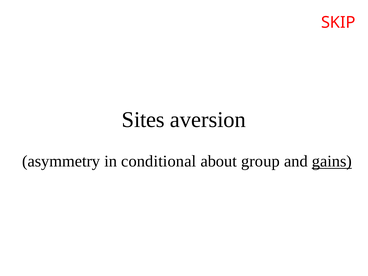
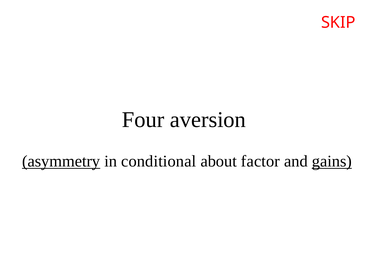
Sites: Sites -> Four
asymmetry underline: none -> present
group: group -> factor
